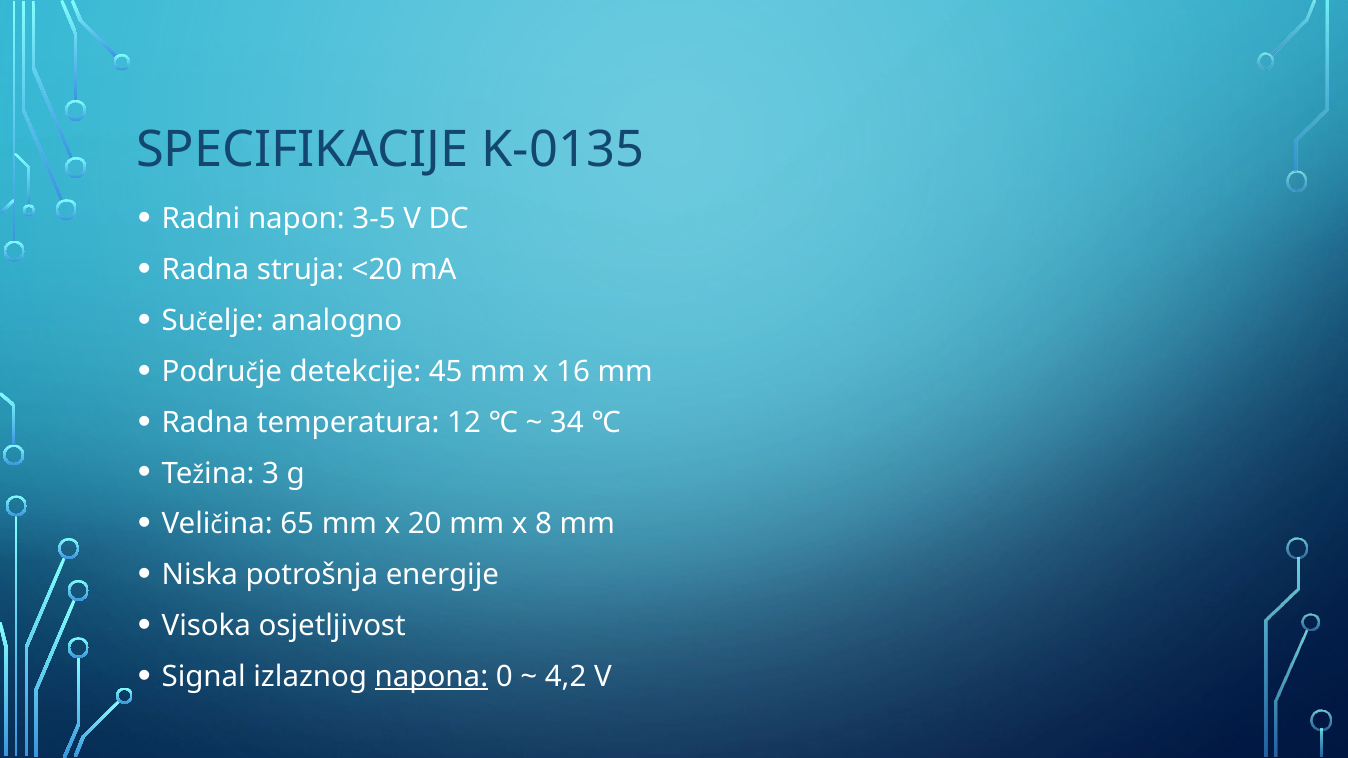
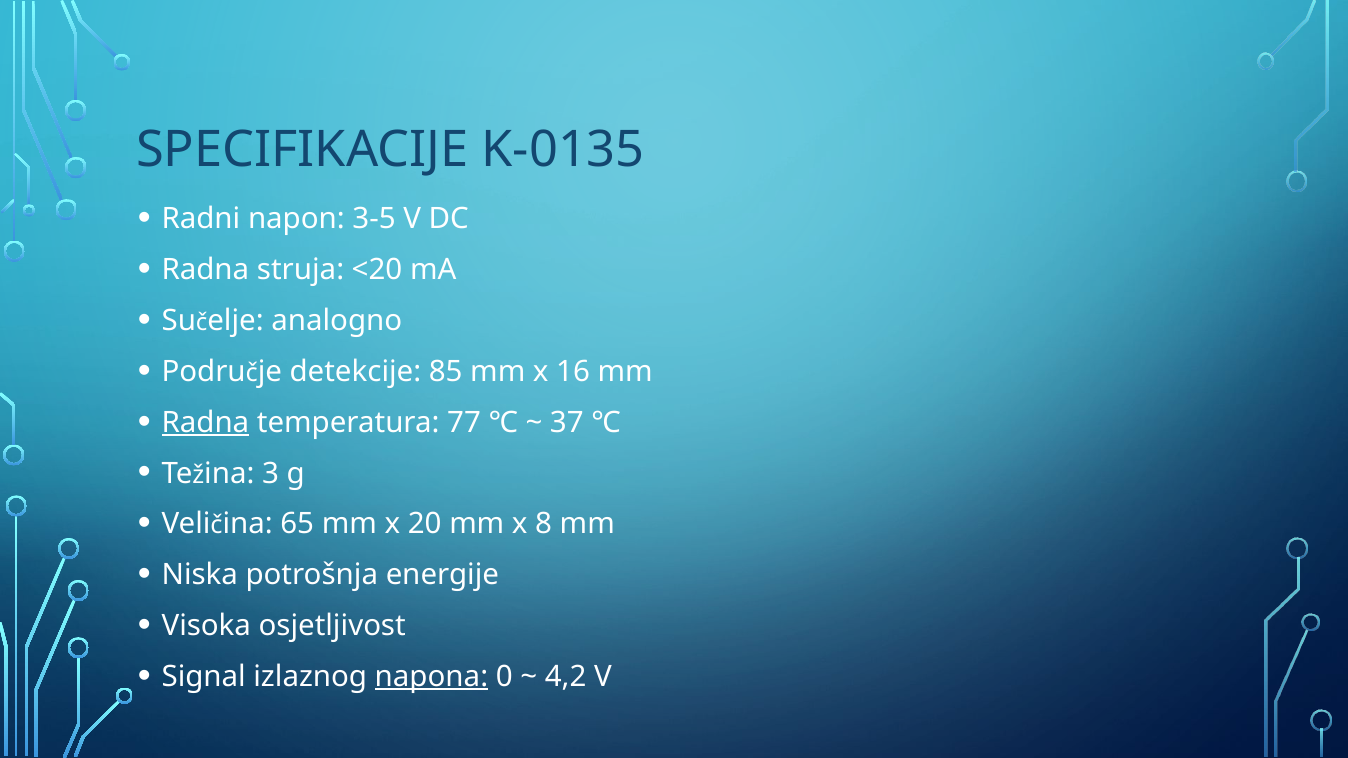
45: 45 -> 85
Radna at (205, 423) underline: none -> present
12: 12 -> 77
34: 34 -> 37
